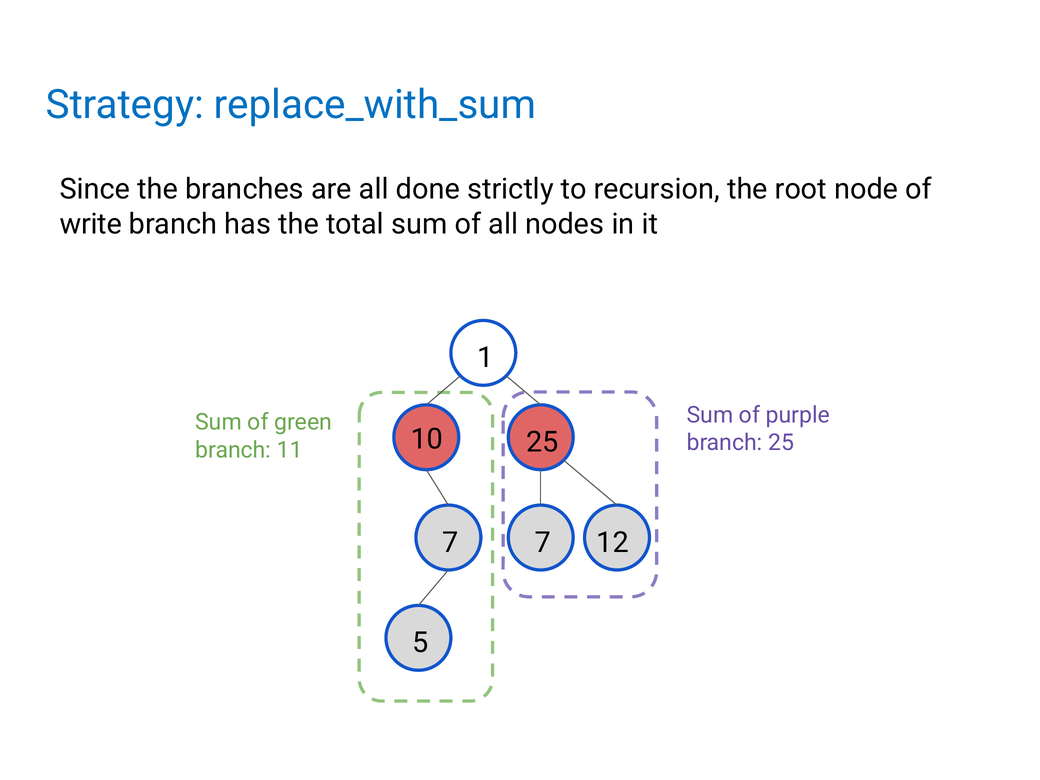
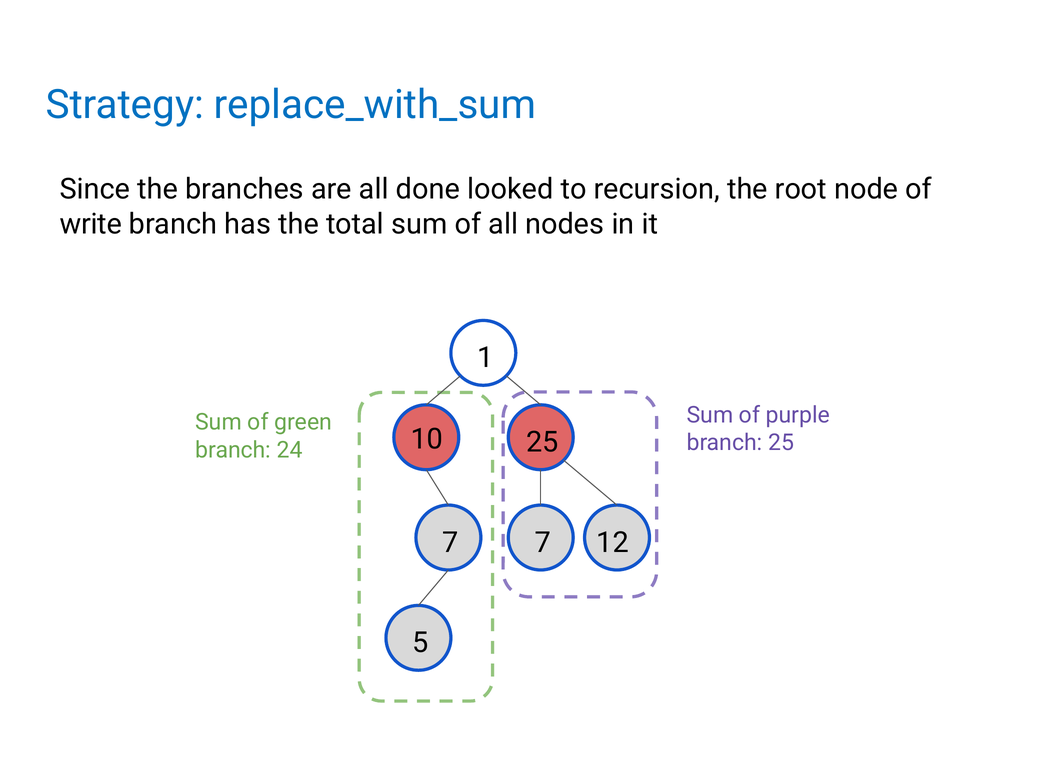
strictly: strictly -> looked
11: 11 -> 24
